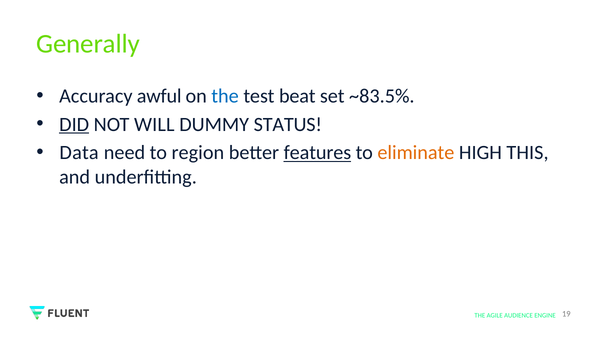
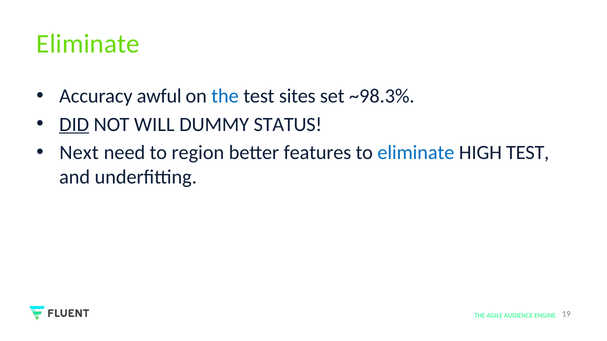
Generally at (88, 44): Generally -> Eliminate
beat: beat -> sites
~83.5%: ~83.5% -> ~98.3%
Data: Data -> Next
features underline: present -> none
eliminate at (416, 153) colour: orange -> blue
HIGH THIS: THIS -> TEST
